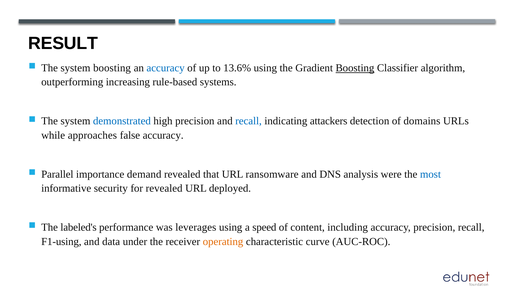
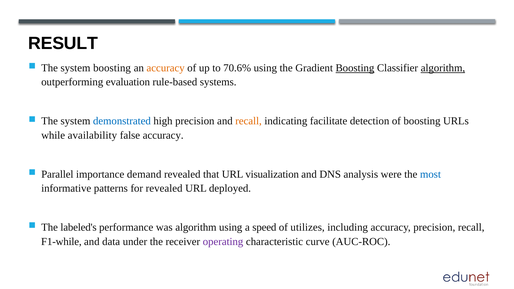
accuracy at (166, 68) colour: blue -> orange
13.6%: 13.6% -> 70.6%
algorithm at (443, 68) underline: none -> present
increasing: increasing -> evaluation
recall at (249, 121) colour: blue -> orange
attackers: attackers -> facilitate
of domains: domains -> boosting
approaches: approaches -> availability
ransomware: ransomware -> visualization
security: security -> patterns
was leverages: leverages -> algorithm
content: content -> utilizes
F1-using: F1-using -> F1-while
operating colour: orange -> purple
